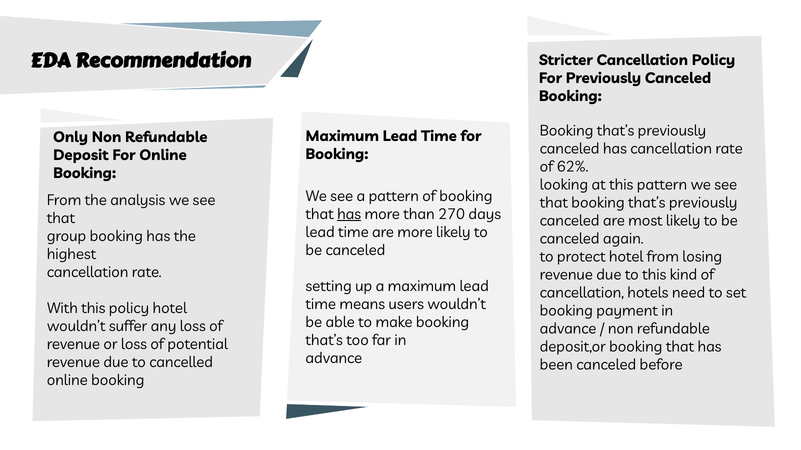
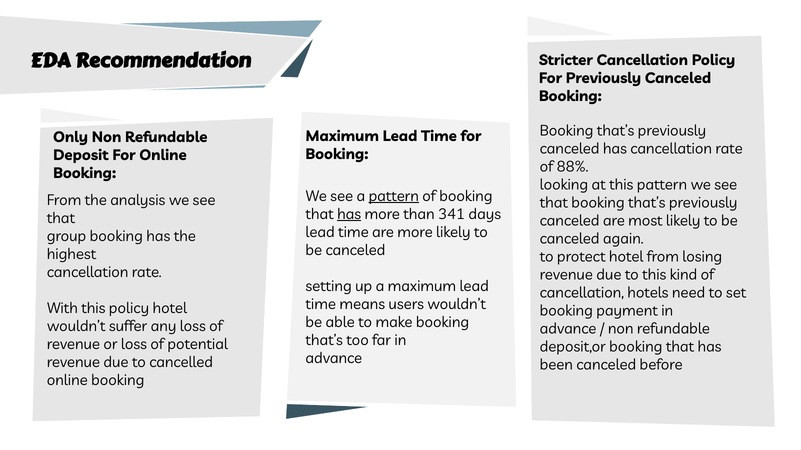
62%: 62% -> 88%
pattern at (394, 196) underline: none -> present
270: 270 -> 341
